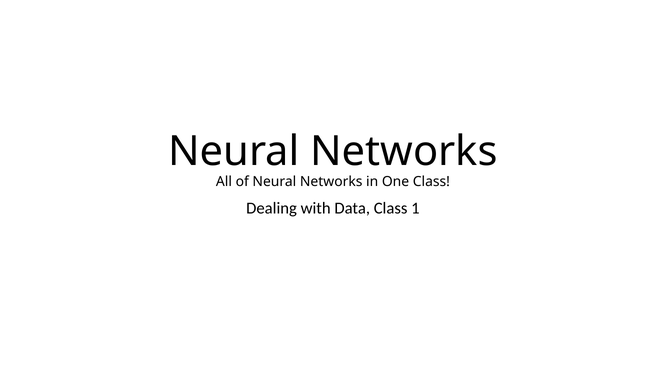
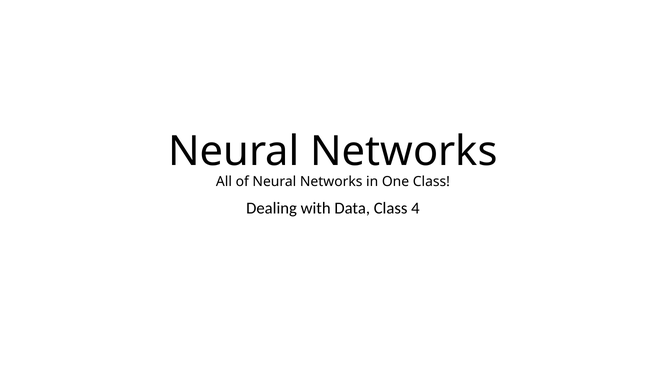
1: 1 -> 4
